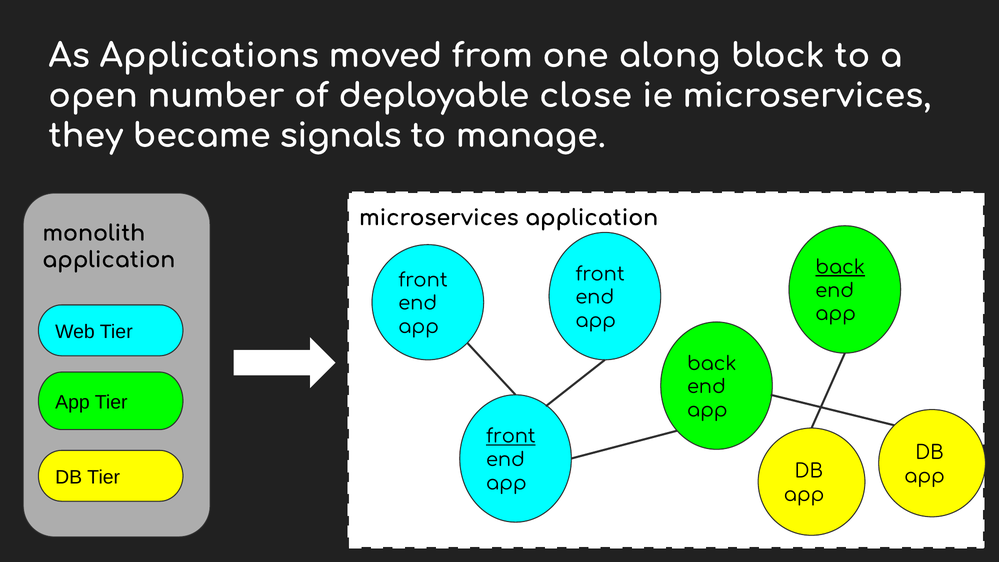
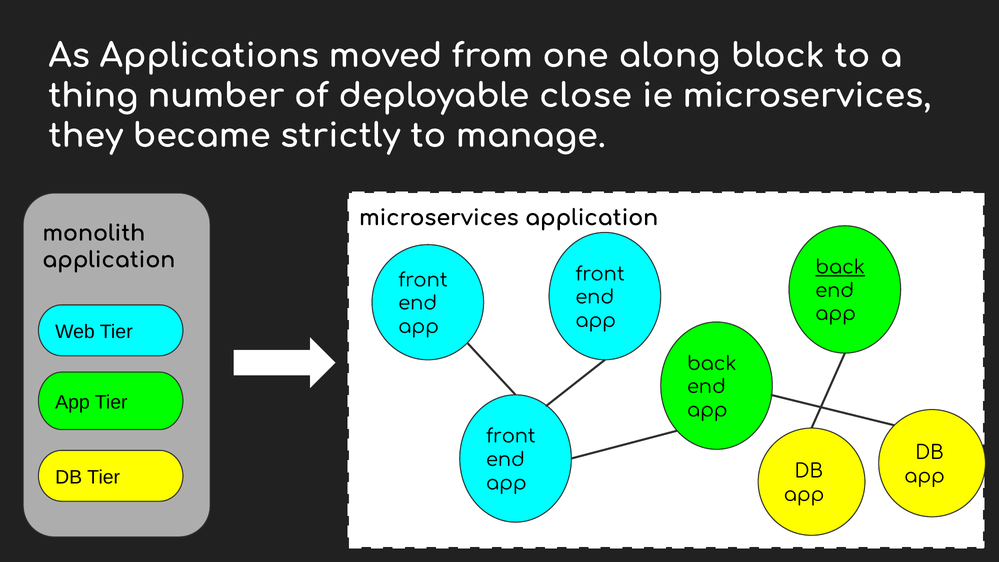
open: open -> thing
signals: signals -> strictly
front at (511, 436) underline: present -> none
